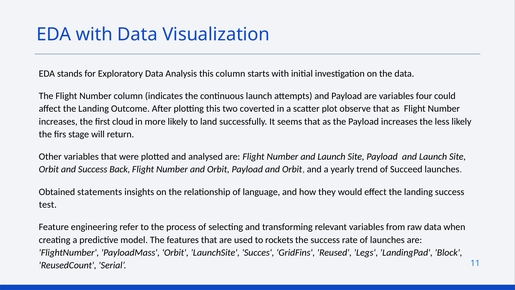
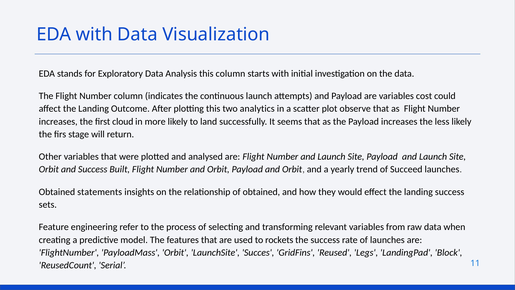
four: four -> cost
coverted: coverted -> analytics
Back: Back -> Built
of language: language -> obtained
test: test -> sets
